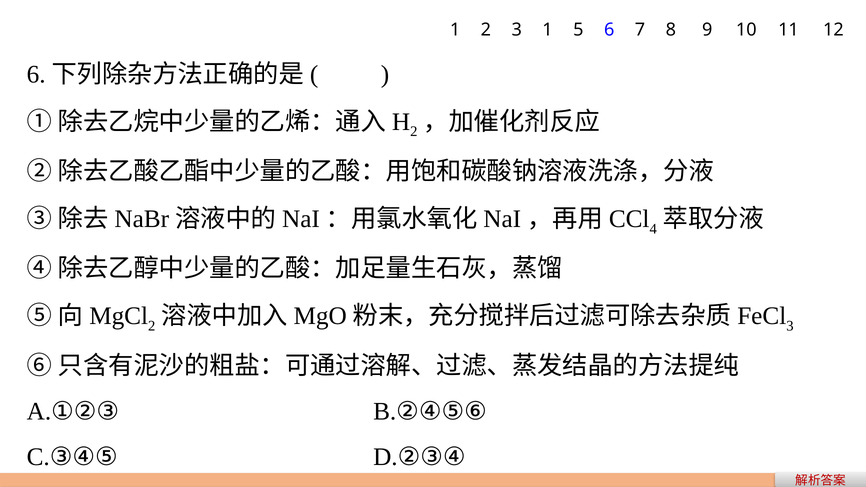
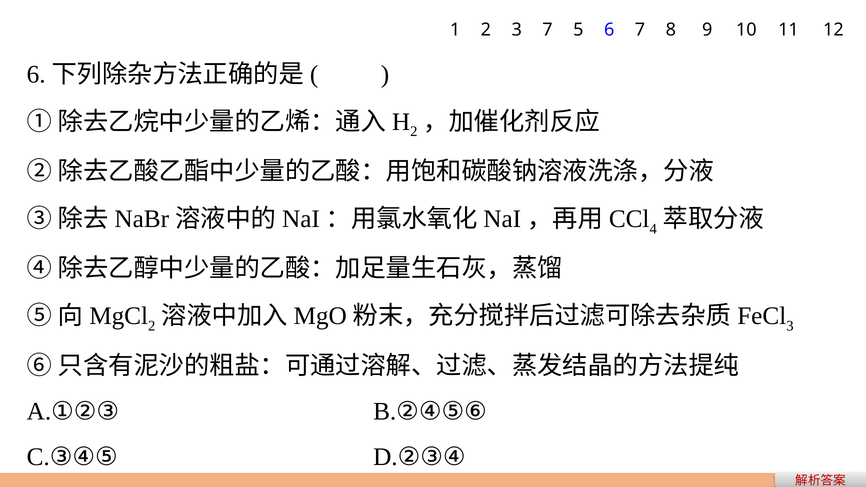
3 1: 1 -> 7
